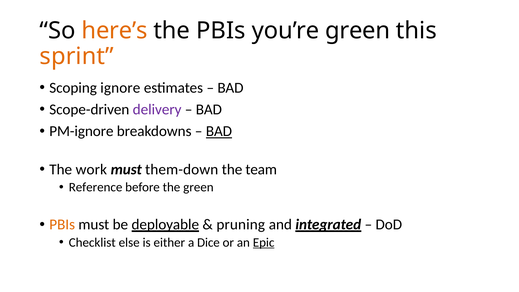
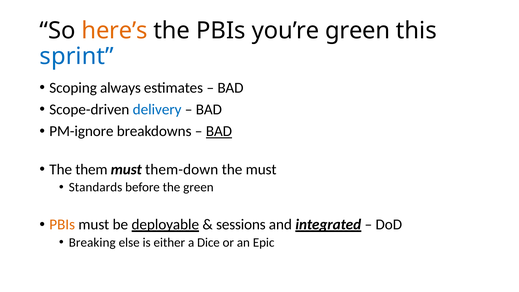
sprint colour: orange -> blue
ignore: ignore -> always
delivery colour: purple -> blue
work: work -> them
the team: team -> must
Reference: Reference -> Standards
pruning: pruning -> sessions
Checklist: Checklist -> Breaking
Epic underline: present -> none
